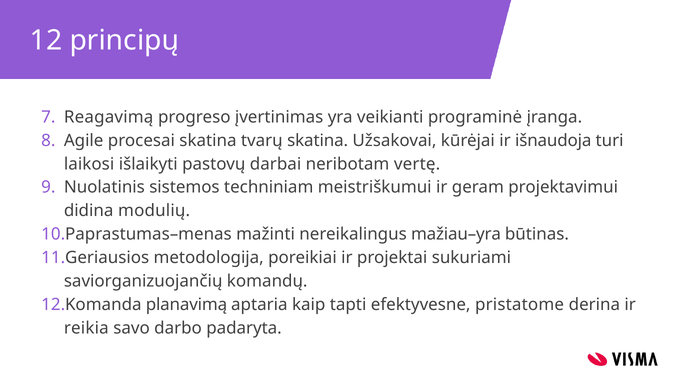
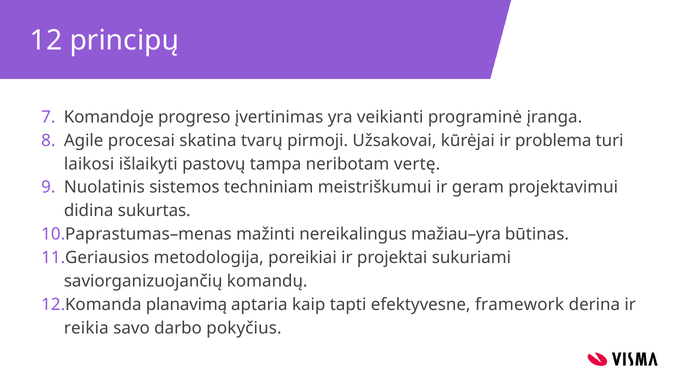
Reagavimą: Reagavimą -> Komandoje
tvarų skatina: skatina -> pirmoji
išnaudoja: išnaudoja -> problema
darbai: darbai -> tampa
modulių: modulių -> sukurtas
pristatome: pristatome -> framework
padaryta: padaryta -> pokyčius
